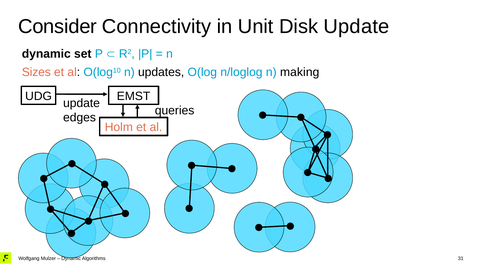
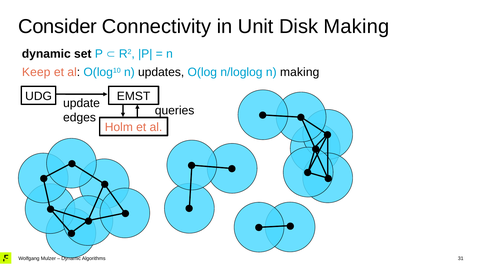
Disk Update: Update -> Making
Sizes: Sizes -> Keep
